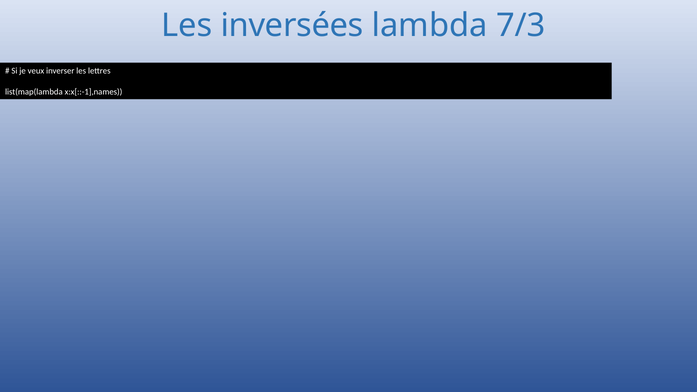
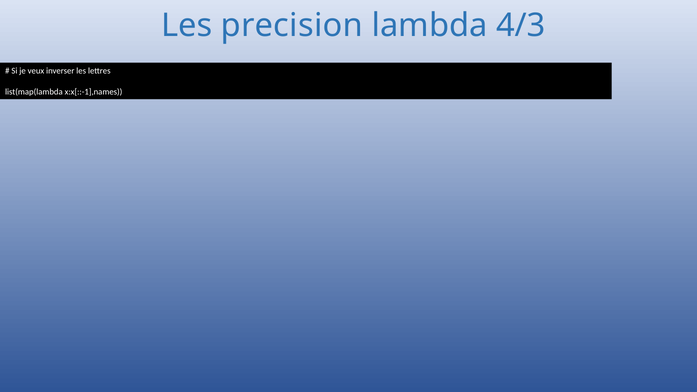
inversées: inversées -> precision
7/3: 7/3 -> 4/3
